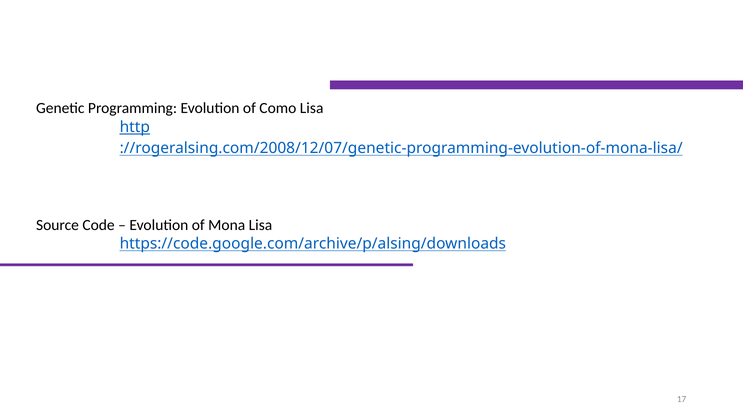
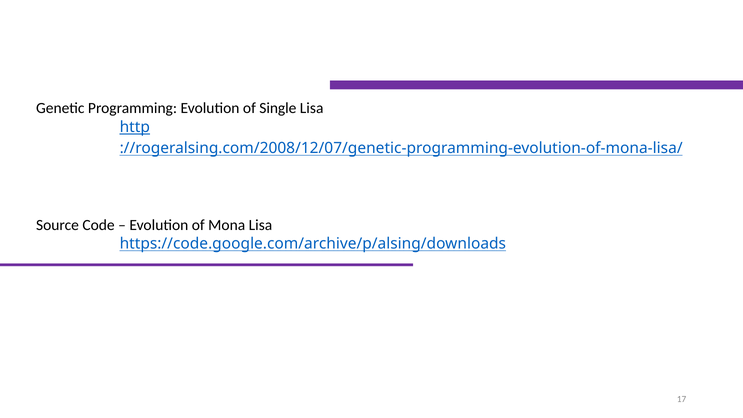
Como: Como -> Single
